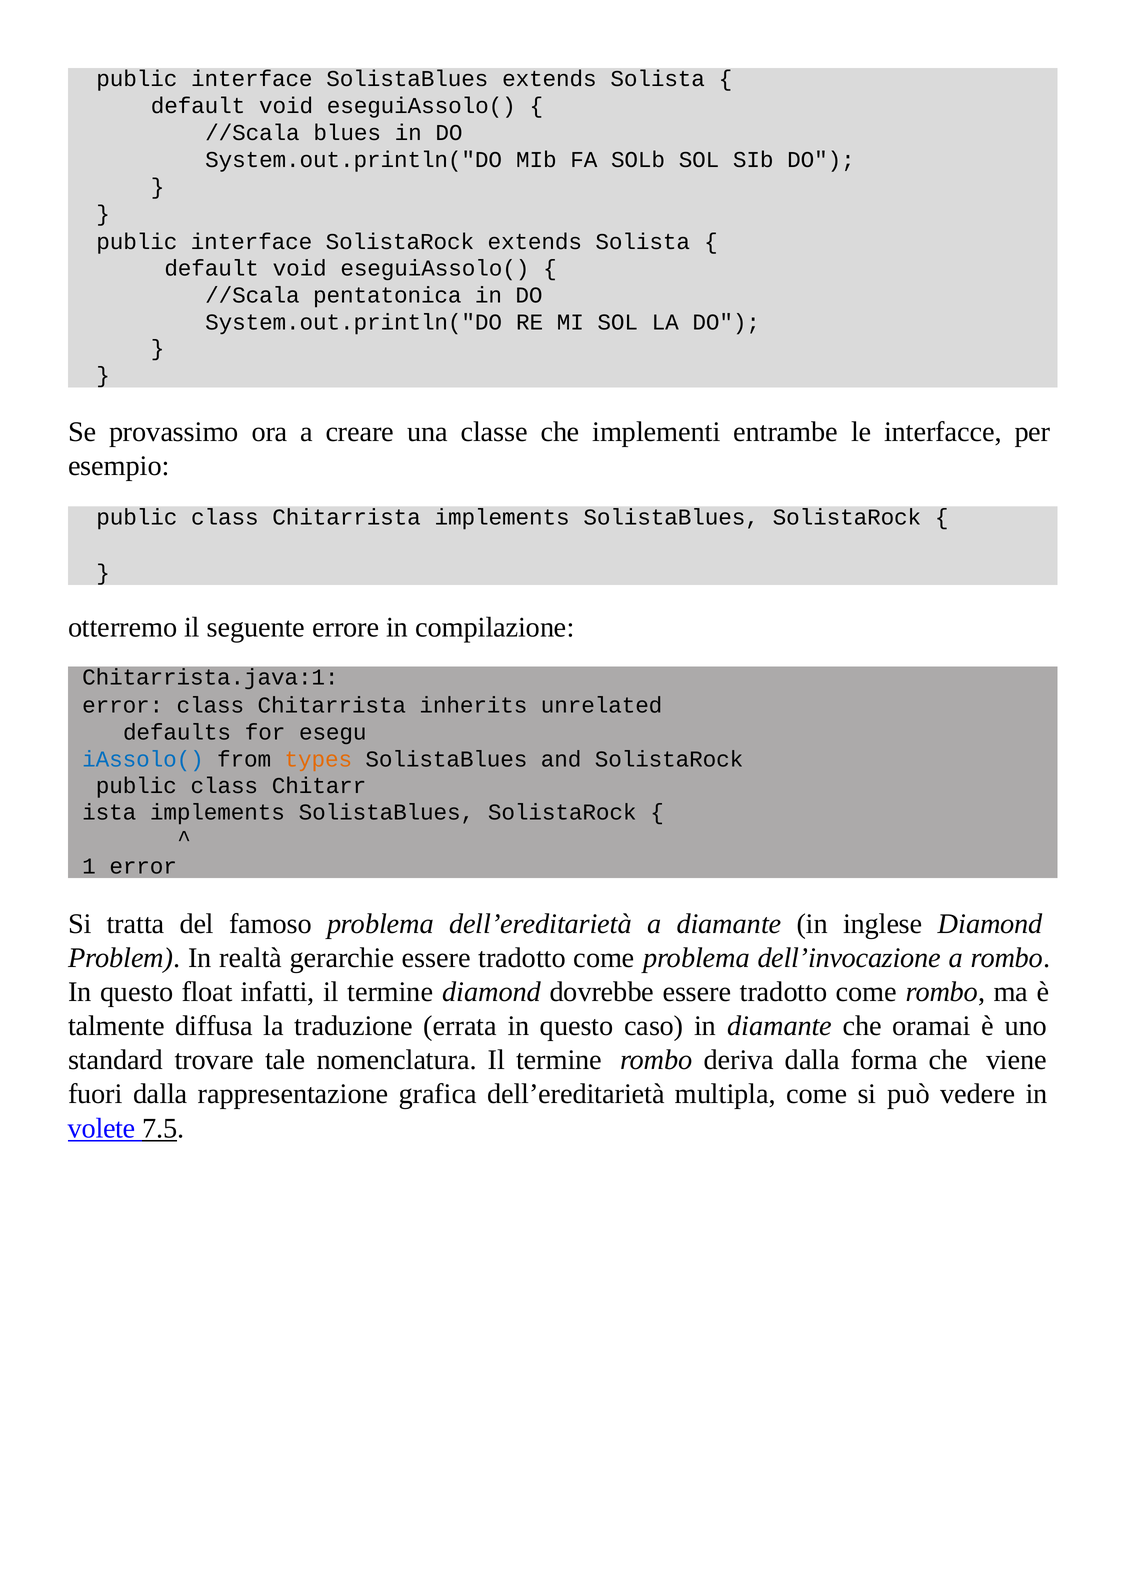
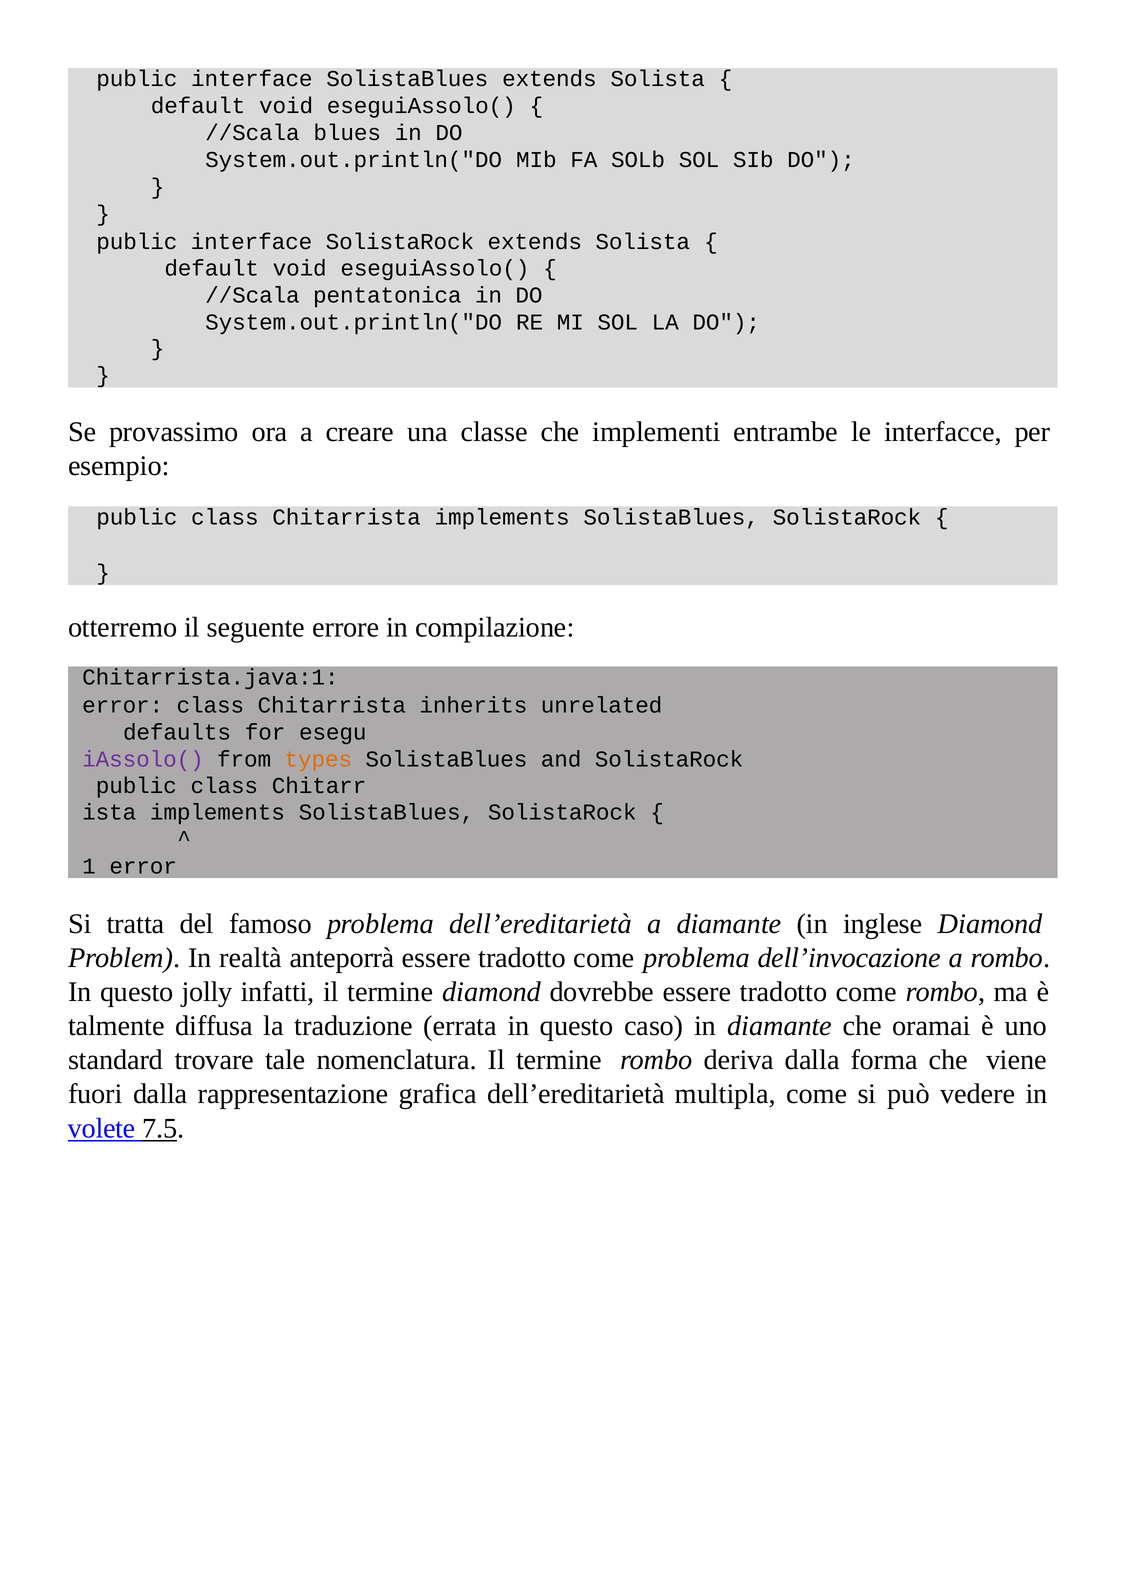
iAssolo( colour: blue -> purple
gerarchie: gerarchie -> anteporrà
float: float -> jolly
